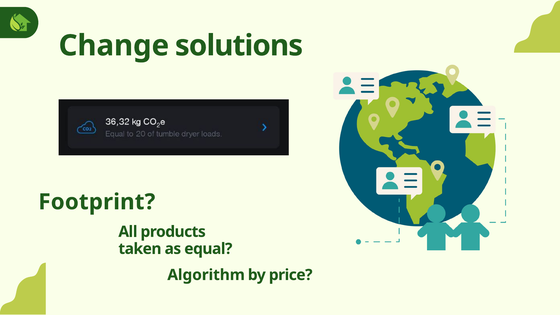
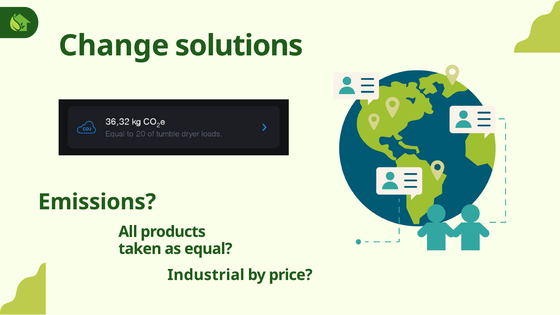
Footprint: Footprint -> Emissions
Algorithm: Algorithm -> Industrial
